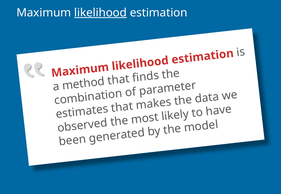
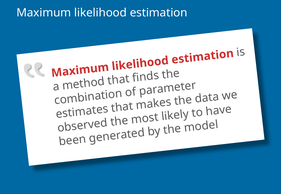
likelihood underline: present -> none
